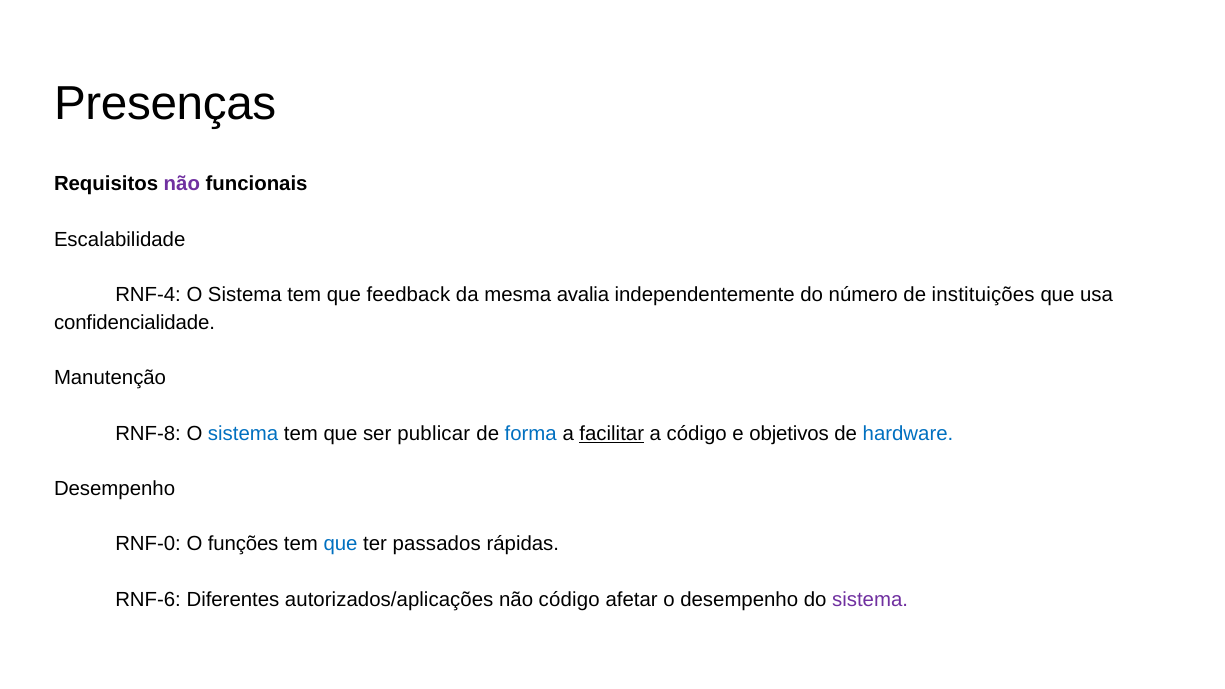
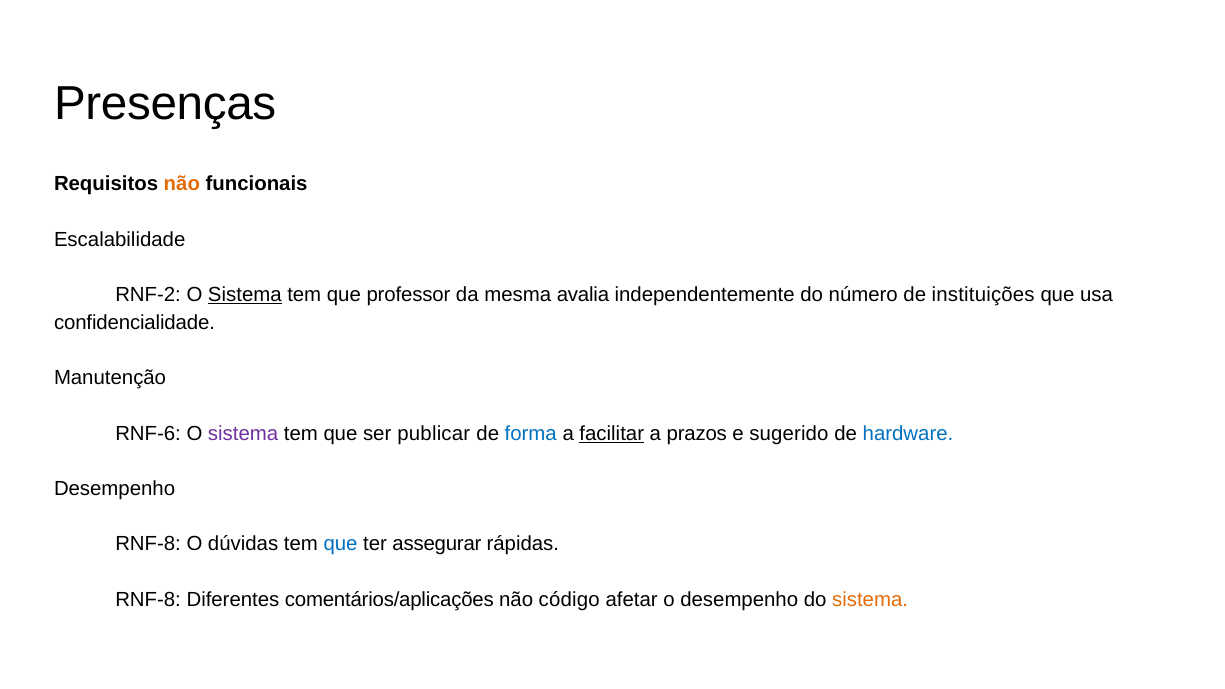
não at (182, 184) colour: purple -> orange
RNF-4: RNF-4 -> RNF-2
Sistema at (245, 295) underline: none -> present
feedback: feedback -> professor
RNF-8: RNF-8 -> RNF-6
sistema at (243, 434) colour: blue -> purple
a código: código -> prazos
objetivos: objetivos -> sugerido
RNF-0 at (148, 544): RNF-0 -> RNF-8
funções: funções -> dúvidas
passados: passados -> assegurar
RNF-6 at (148, 600): RNF-6 -> RNF-8
autorizados/aplicações: autorizados/aplicações -> comentários/aplicações
sistema at (870, 600) colour: purple -> orange
